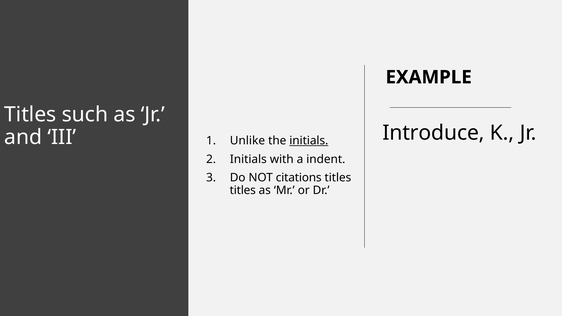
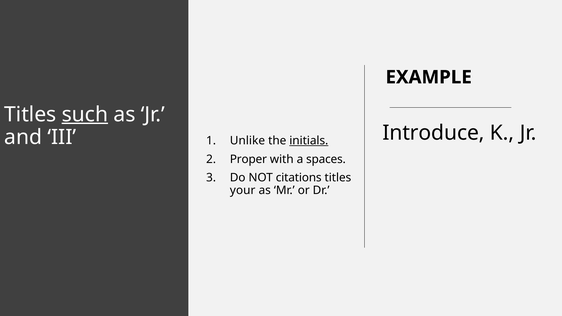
such underline: none -> present
Initials at (248, 159): Initials -> Proper
indent: indent -> spaces
titles at (243, 190): titles -> your
